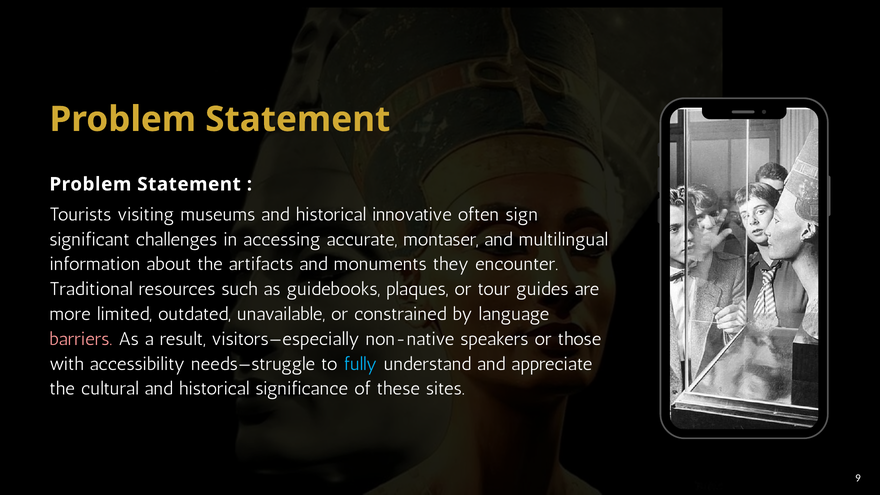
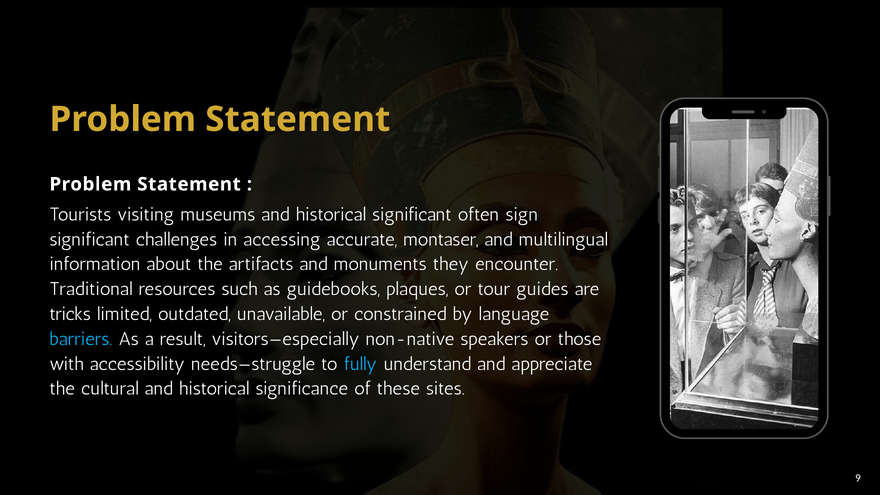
historical innovative: innovative -> significant
more: more -> tricks
barriers colour: pink -> light blue
